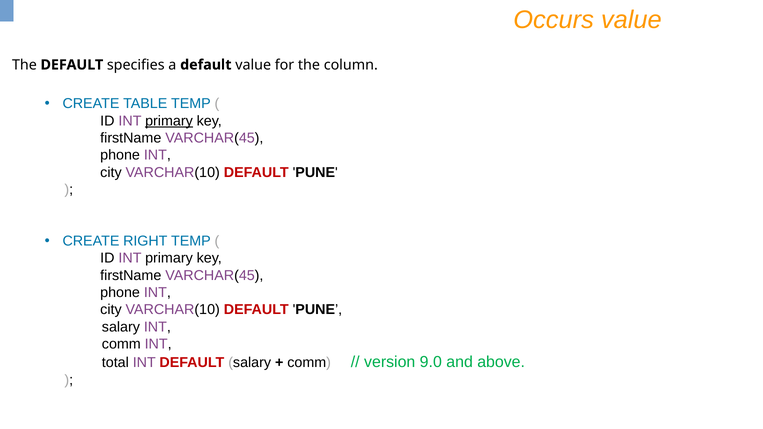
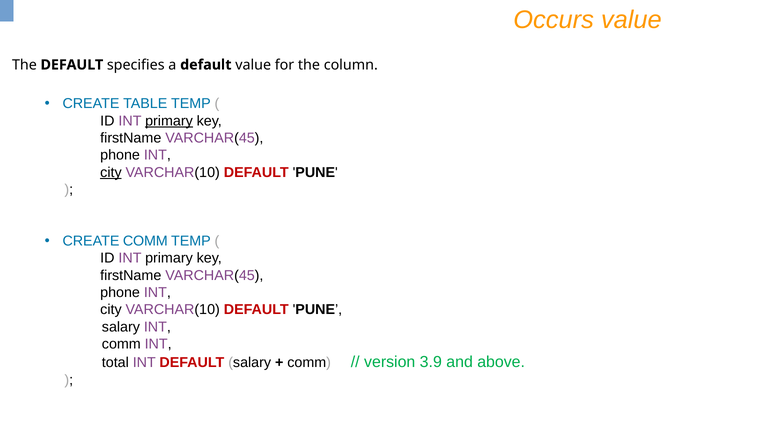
city at (111, 172) underline: none -> present
CREATE RIGHT: RIGHT -> COMM
9.0: 9.0 -> 3.9
